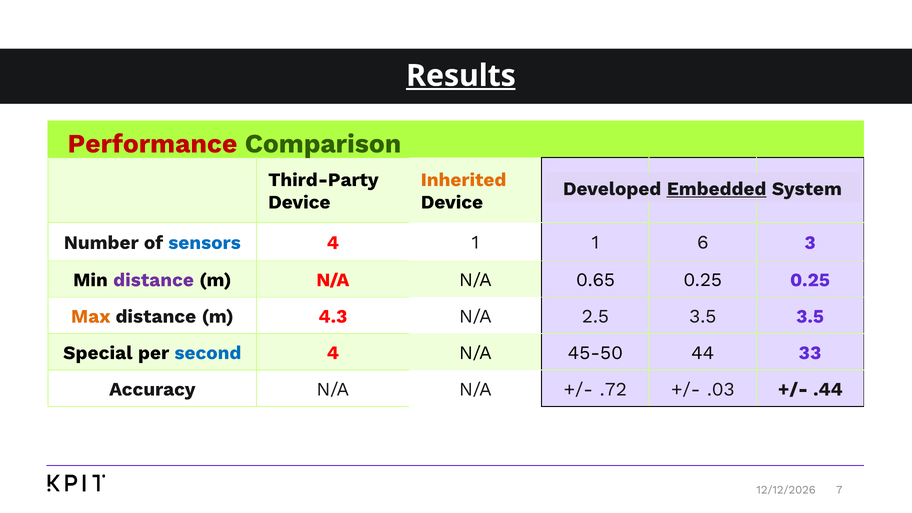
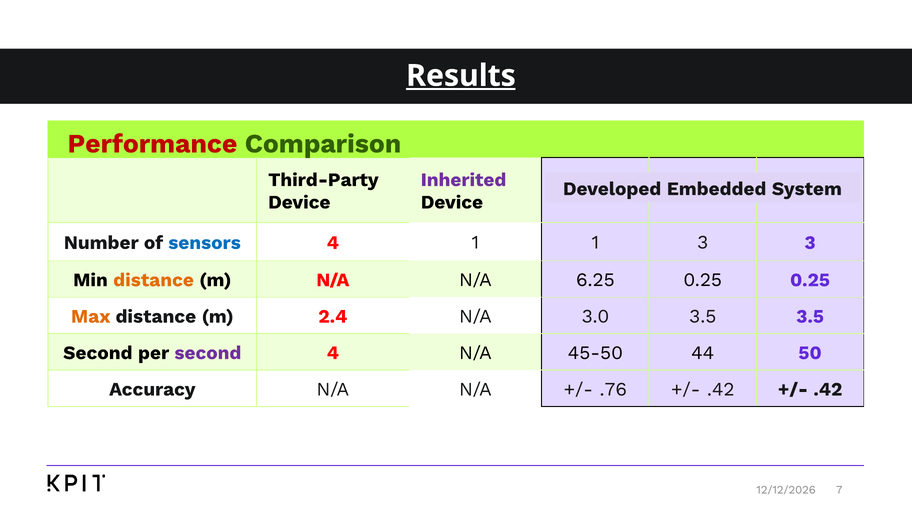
Inherited colour: orange -> purple
Embedded underline: present -> none
1 6: 6 -> 3
distance at (154, 280) colour: purple -> orange
0.65: 0.65 -> 6.25
4.3: 4.3 -> 2.4
2.5: 2.5 -> 3.0
Special at (98, 353): Special -> Second
second at (208, 353) colour: blue -> purple
33: 33 -> 50
.72: .72 -> .76
.03 at (721, 389): .03 -> .42
.44 at (828, 389): .44 -> .42
